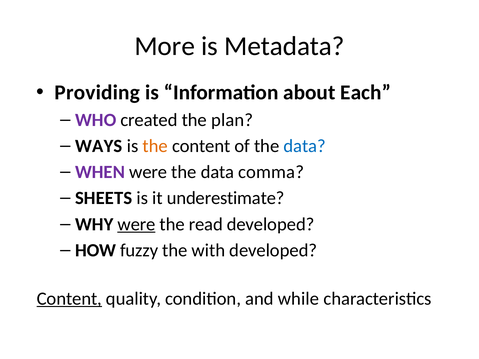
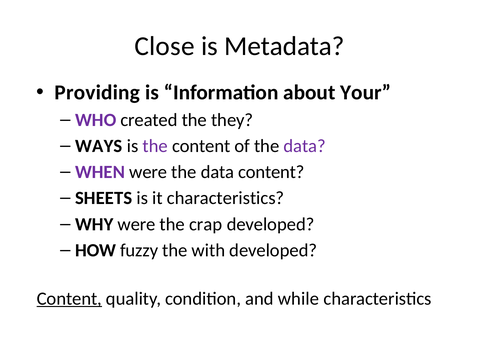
More: More -> Close
Each: Each -> Your
plan: plan -> they
the at (155, 146) colour: orange -> purple
data at (305, 146) colour: blue -> purple
data comma: comma -> content
it underestimate: underestimate -> characteristics
were at (137, 224) underline: present -> none
read: read -> crap
